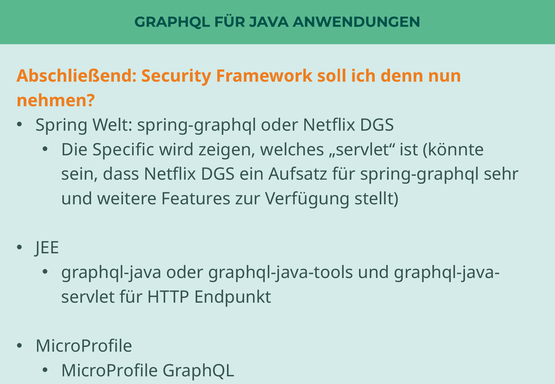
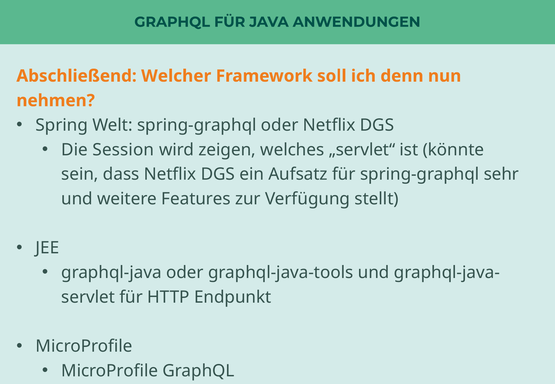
Security: Security -> Welcher
Specific: Specific -> Session
